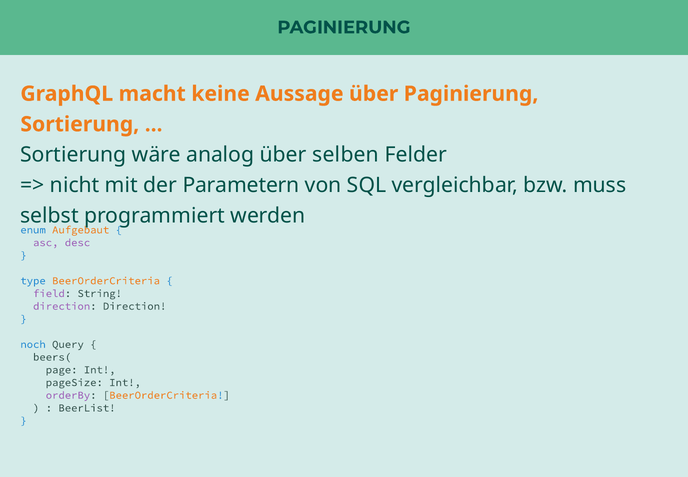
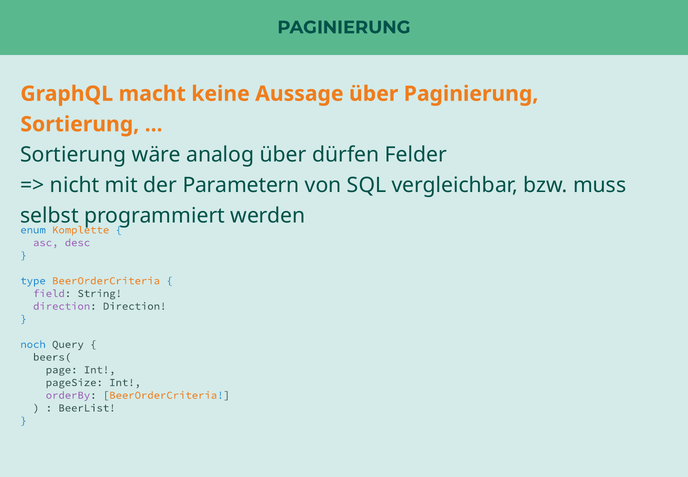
selben: selben -> dürfen
Aufgebaut: Aufgebaut -> Komplette
